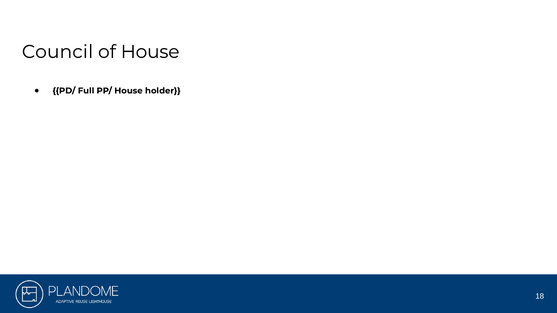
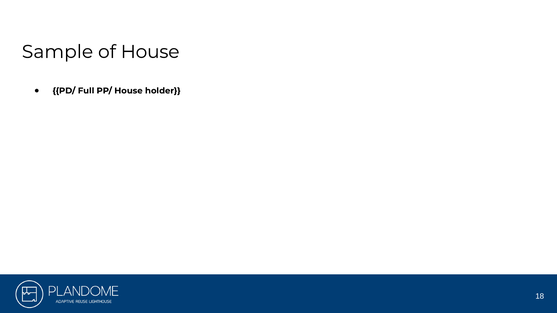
Council: Council -> Sample
